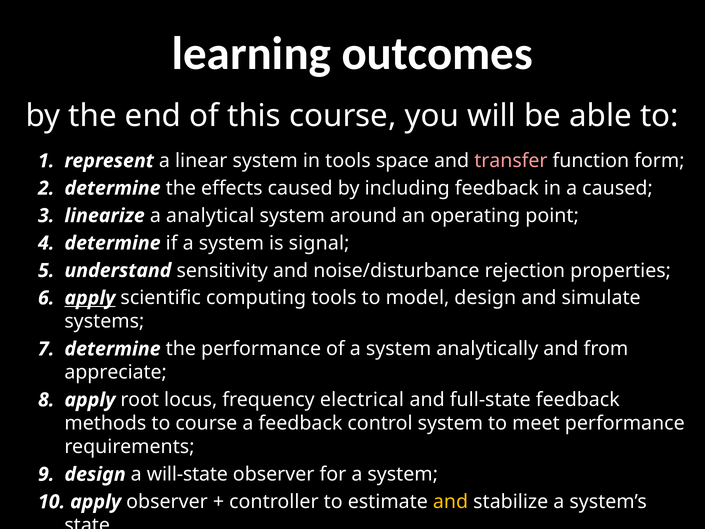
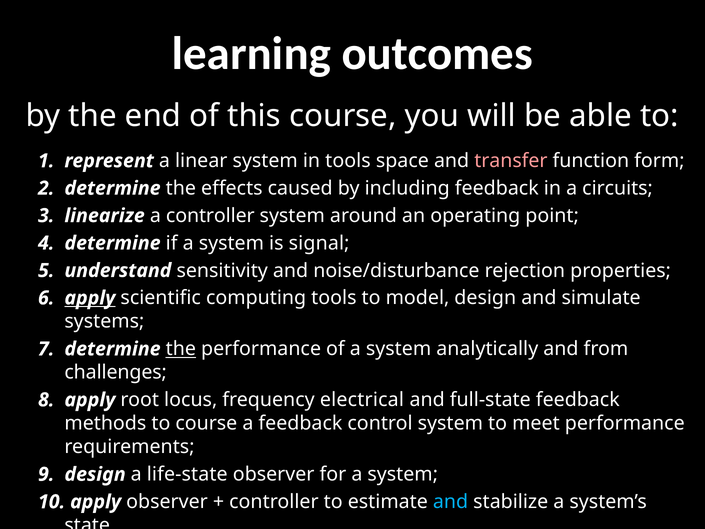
a caused: caused -> circuits
a analytical: analytical -> controller
the at (181, 349) underline: none -> present
appreciate: appreciate -> challenges
will-state: will-state -> life-state
and at (451, 502) colour: yellow -> light blue
